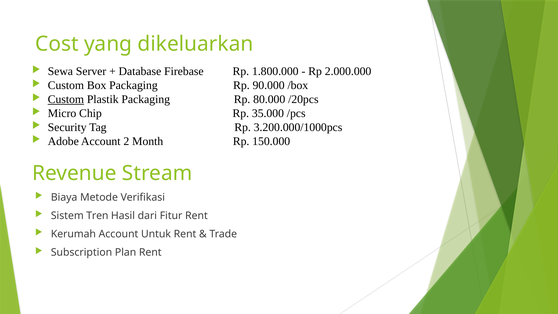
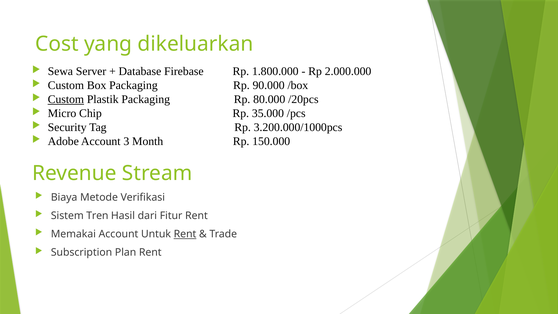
2: 2 -> 3
Kerumah: Kerumah -> Memakai
Rent at (185, 234) underline: none -> present
